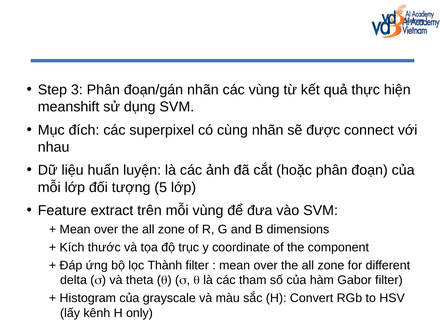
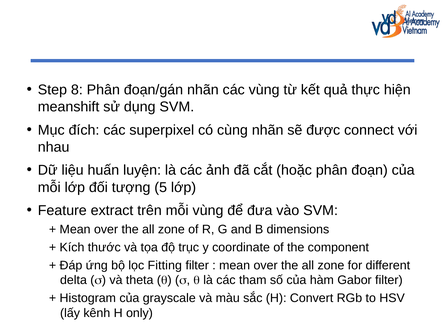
3: 3 -> 8
Thành: Thành -> Fitting
